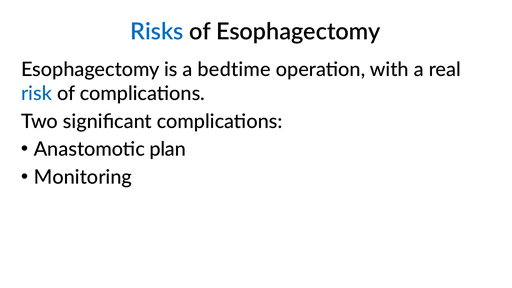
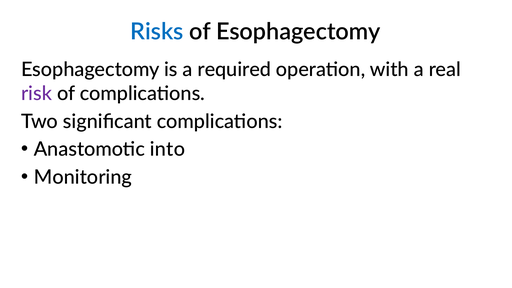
bedtime: bedtime -> required
risk colour: blue -> purple
plan: plan -> into
